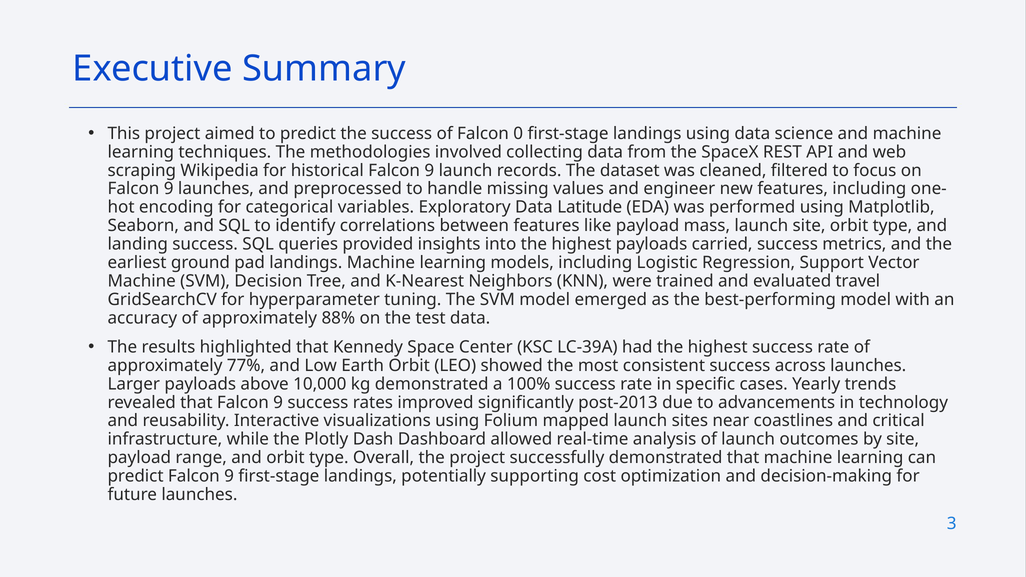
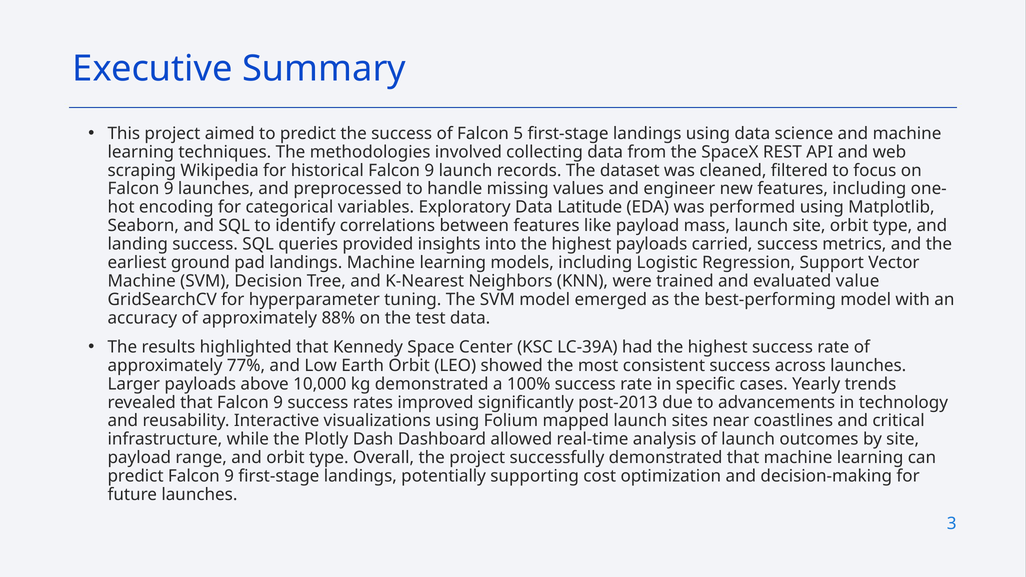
0: 0 -> 5
travel: travel -> value
